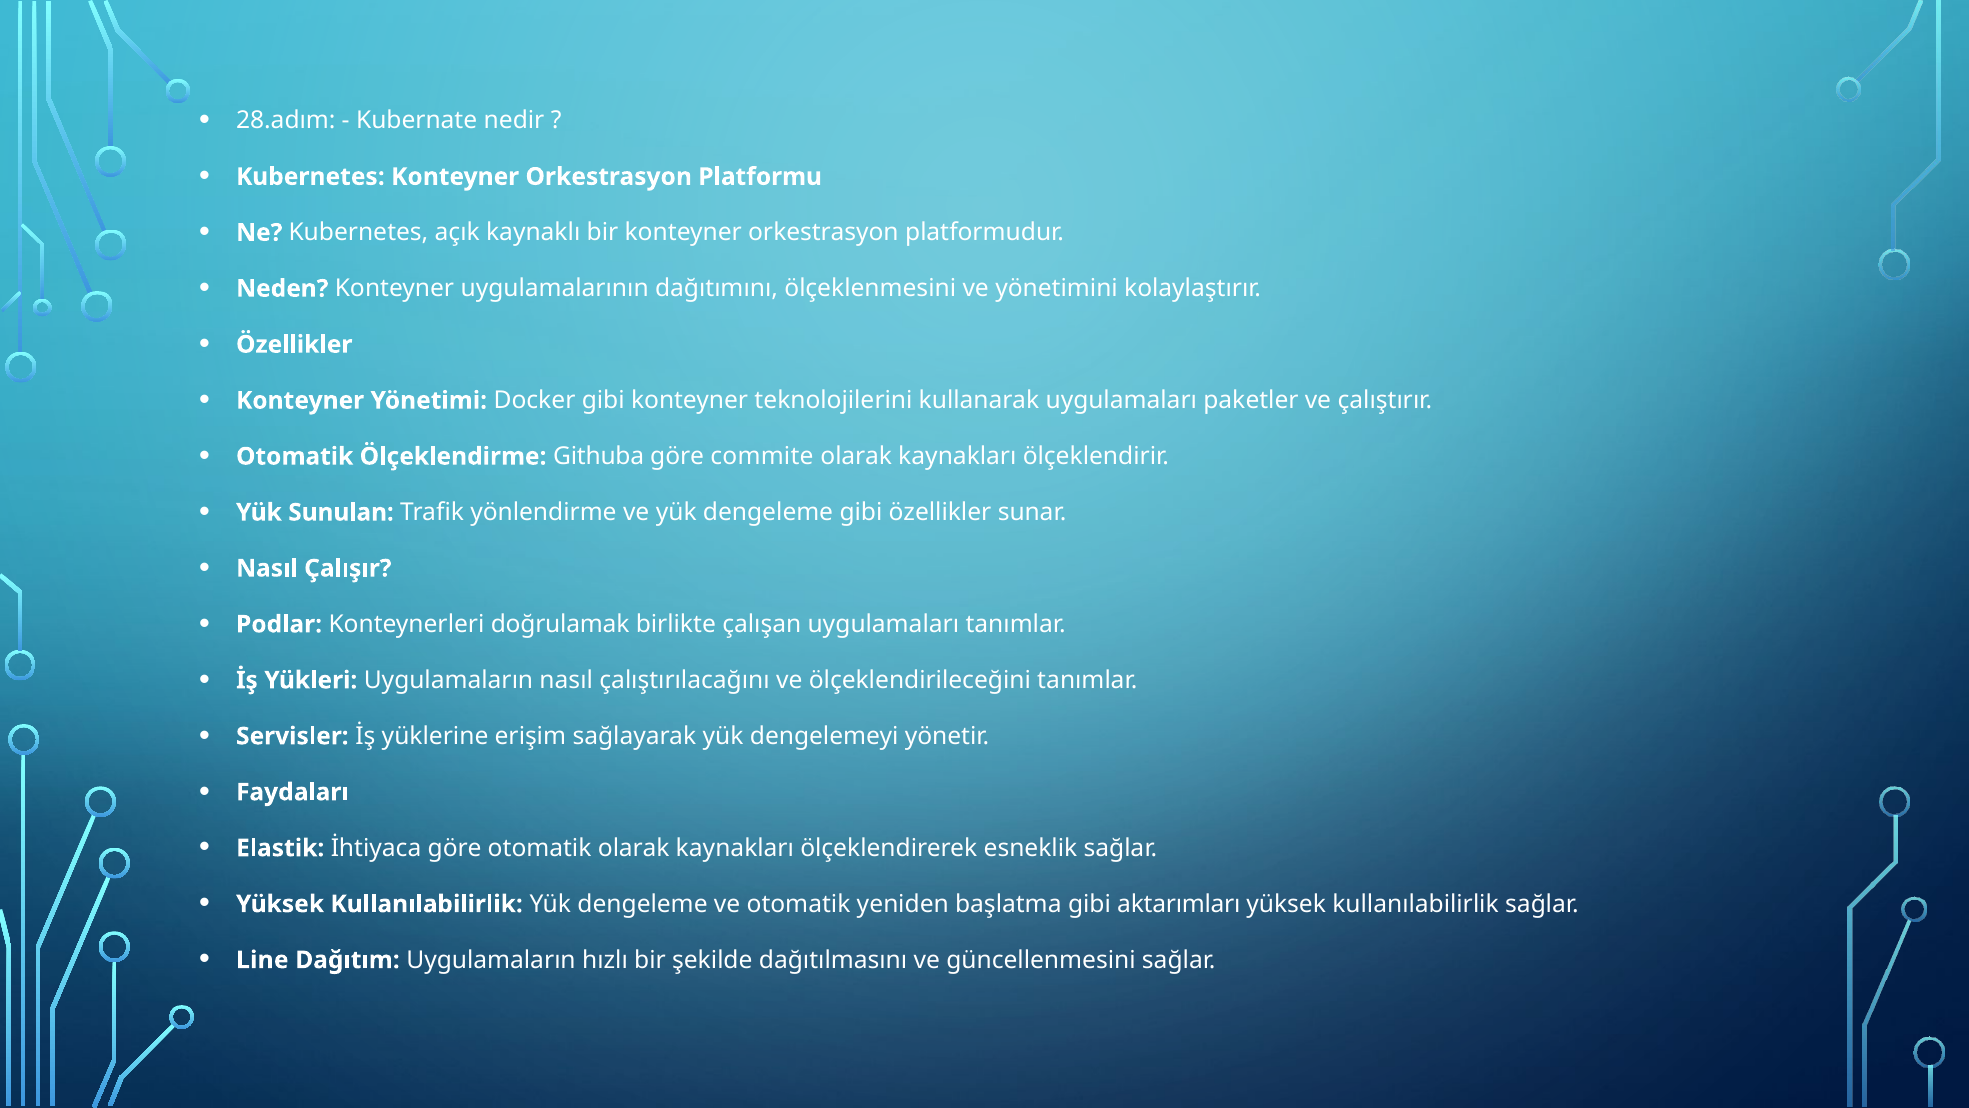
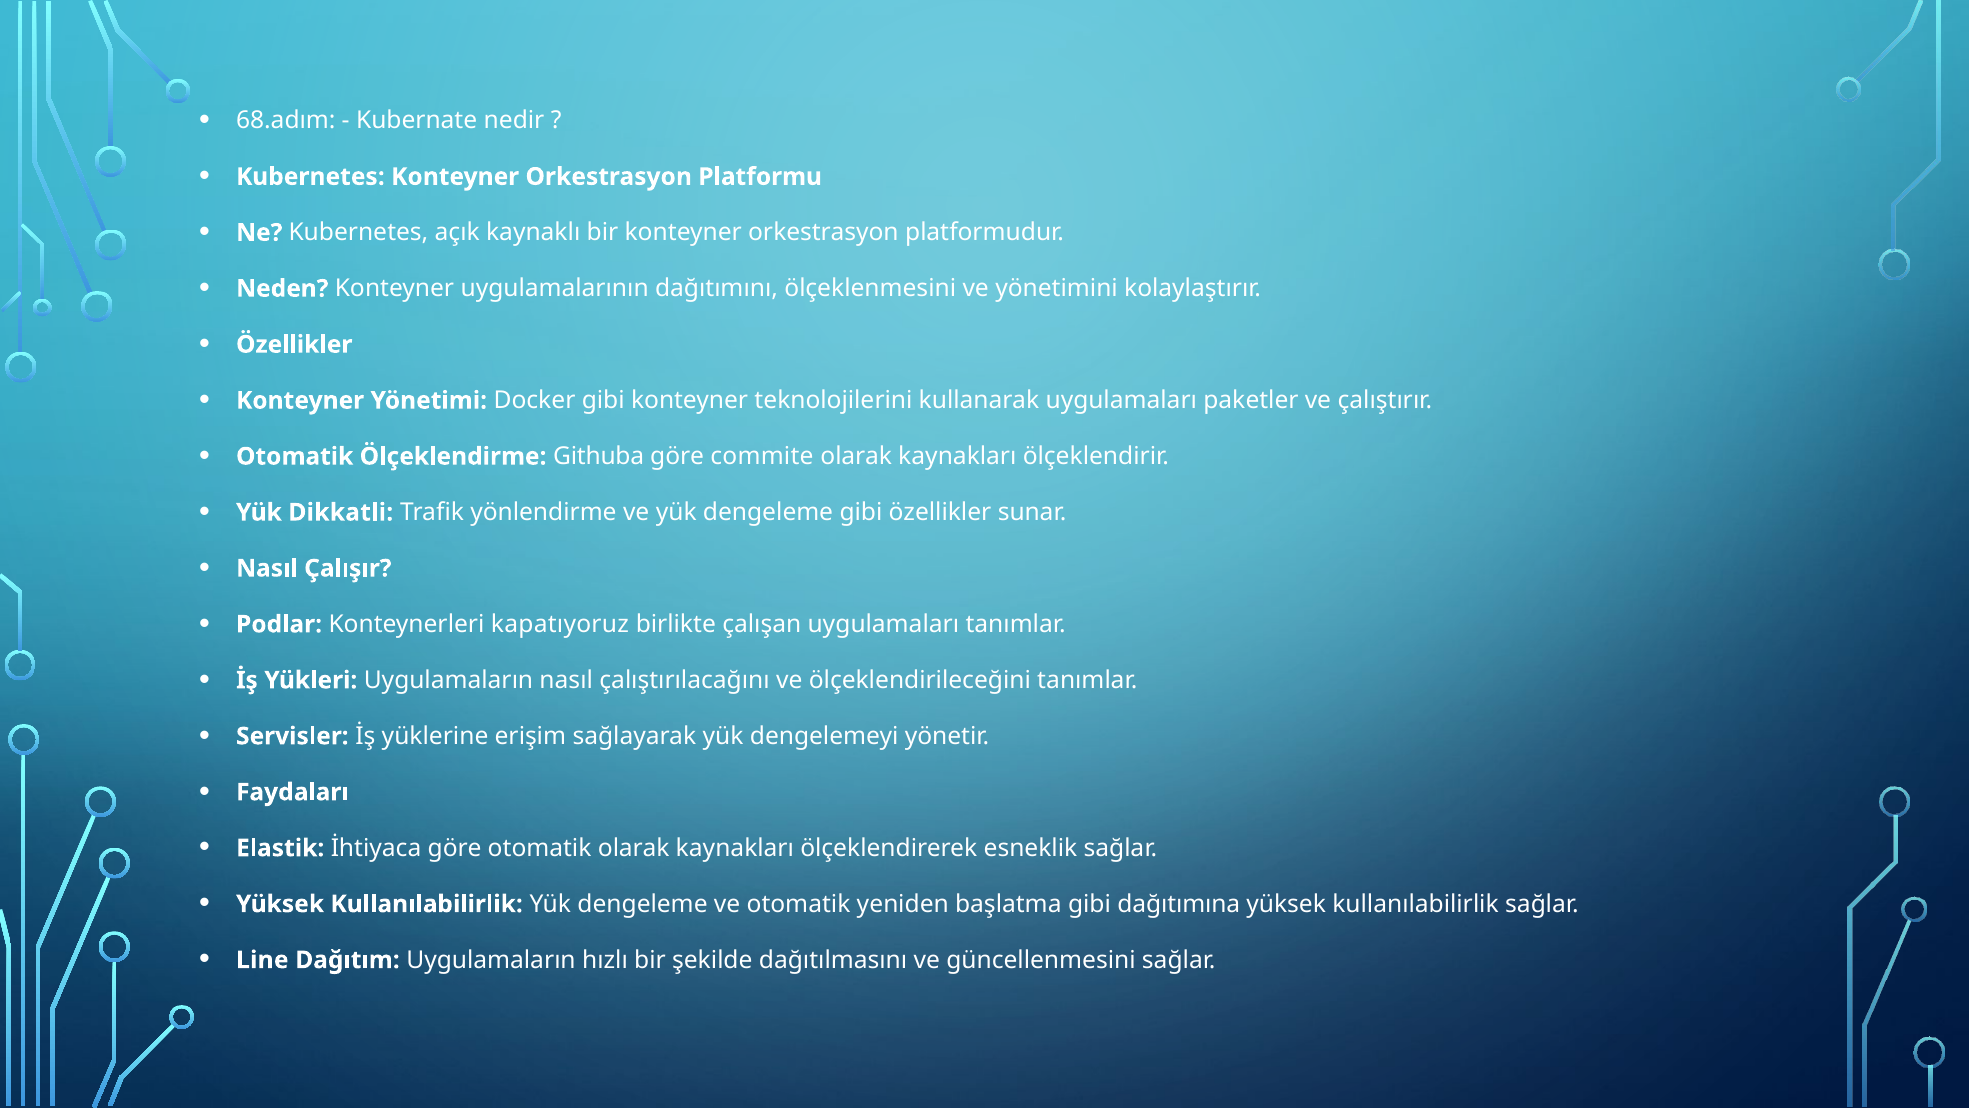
28.adım: 28.adım -> 68.adım
Sunulan: Sunulan -> Dikkatli
doğrulamak: doğrulamak -> kapatıyoruz
aktarımları: aktarımları -> dağıtımına
